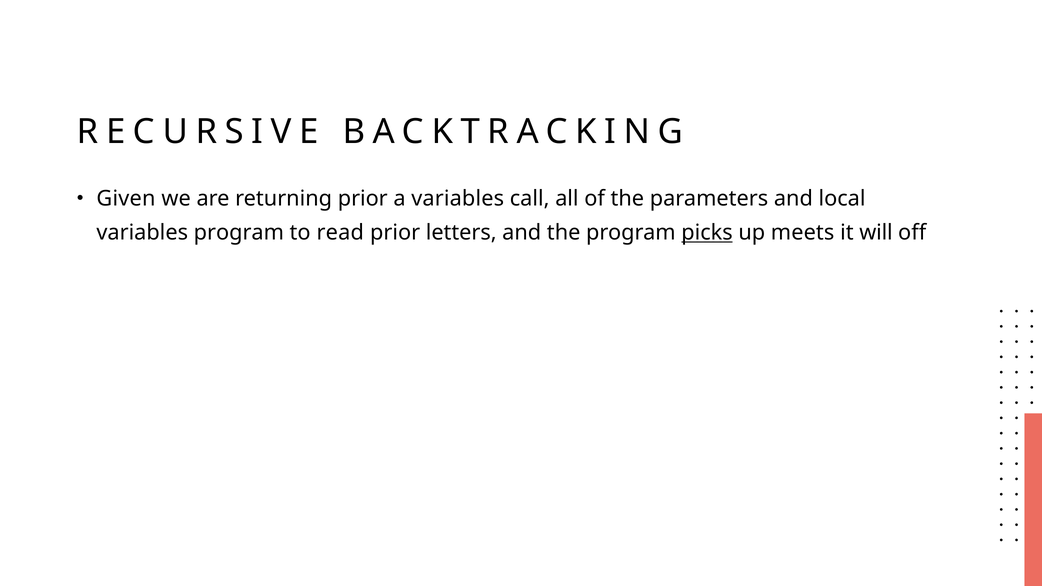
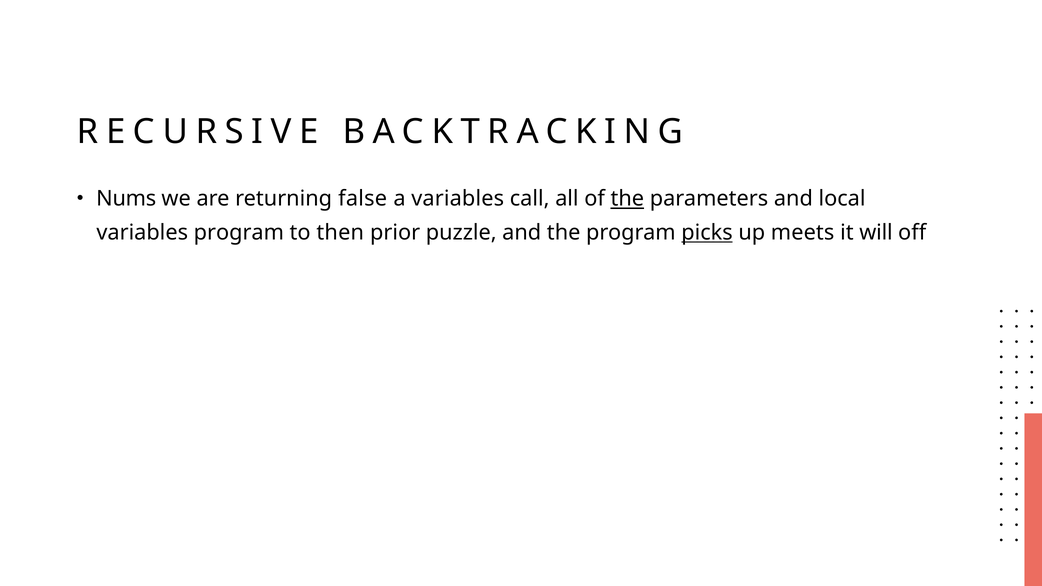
Given: Given -> Nums
returning prior: prior -> false
the at (627, 199) underline: none -> present
read: read -> then
letters: letters -> puzzle
